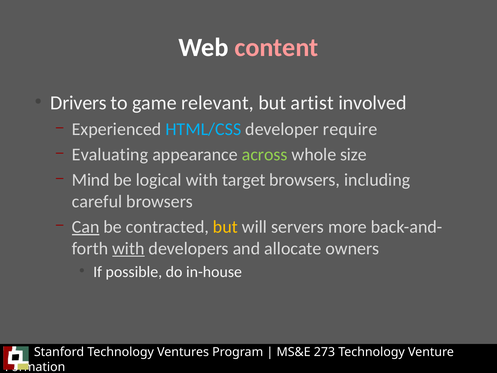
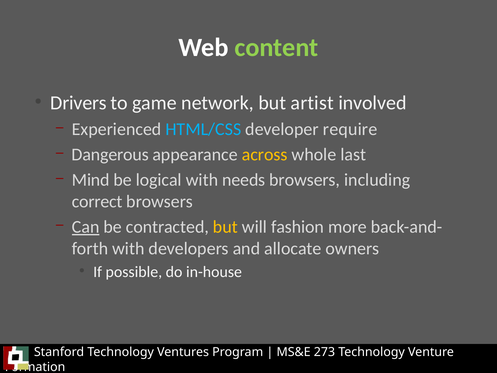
content colour: pink -> light green
relevant: relevant -> network
Evaluating: Evaluating -> Dangerous
across colour: light green -> yellow
size: size -> last
target: target -> needs
careful: careful -> correct
servers: servers -> fashion
with at (128, 248) underline: present -> none
